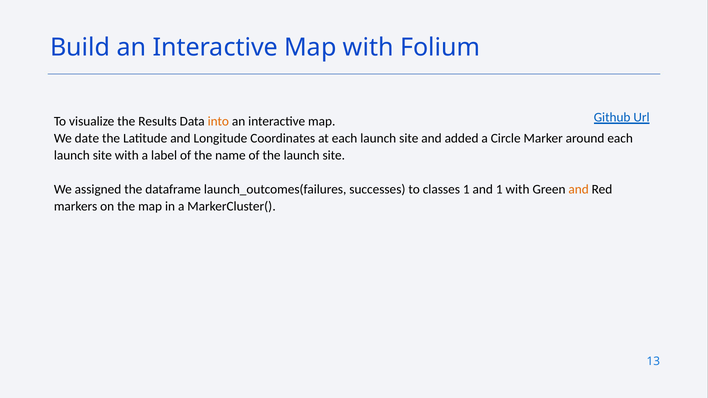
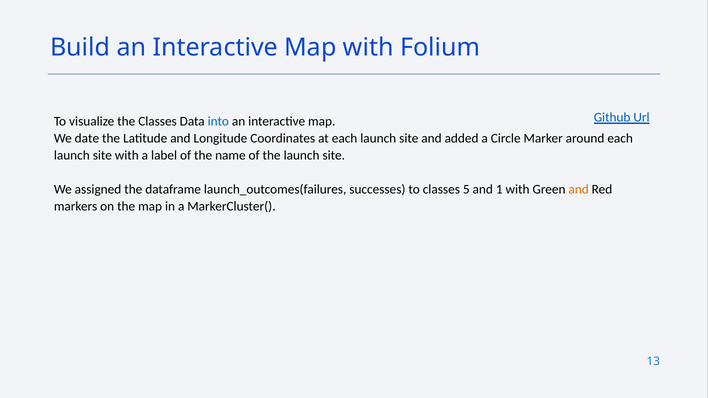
the Results: Results -> Classes
into colour: orange -> blue
classes 1: 1 -> 5
